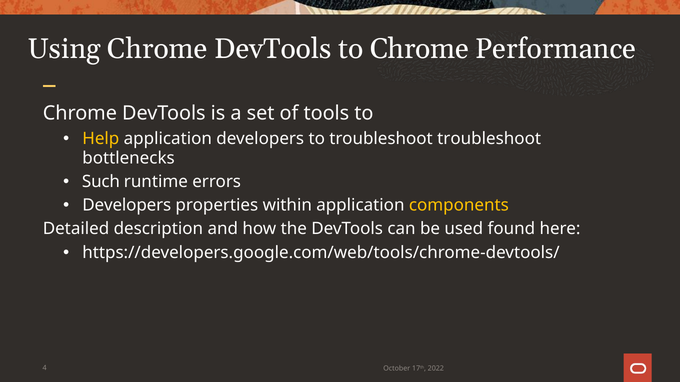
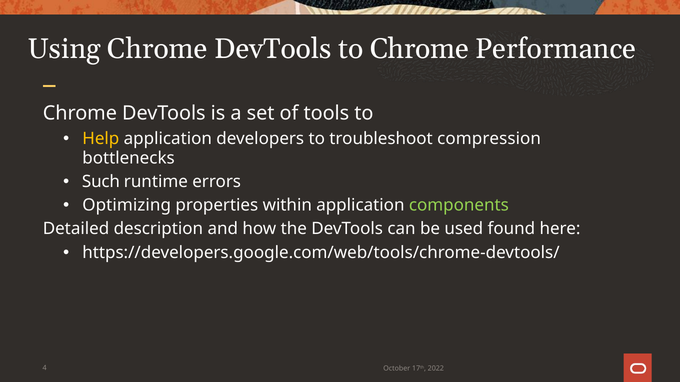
troubleshoot troubleshoot: troubleshoot -> compression
Developers at (127, 205): Developers -> Optimizing
components colour: yellow -> light green
